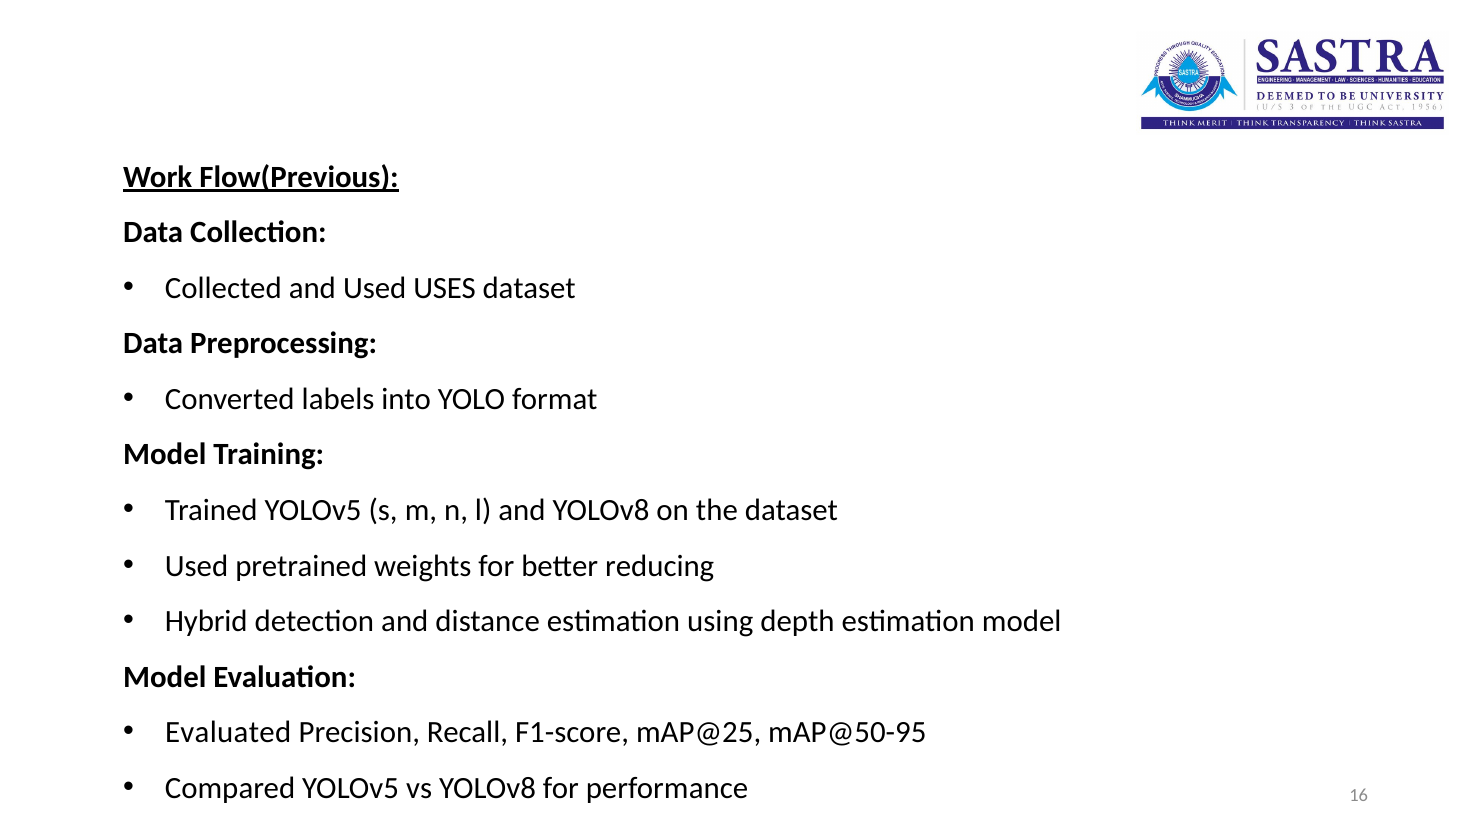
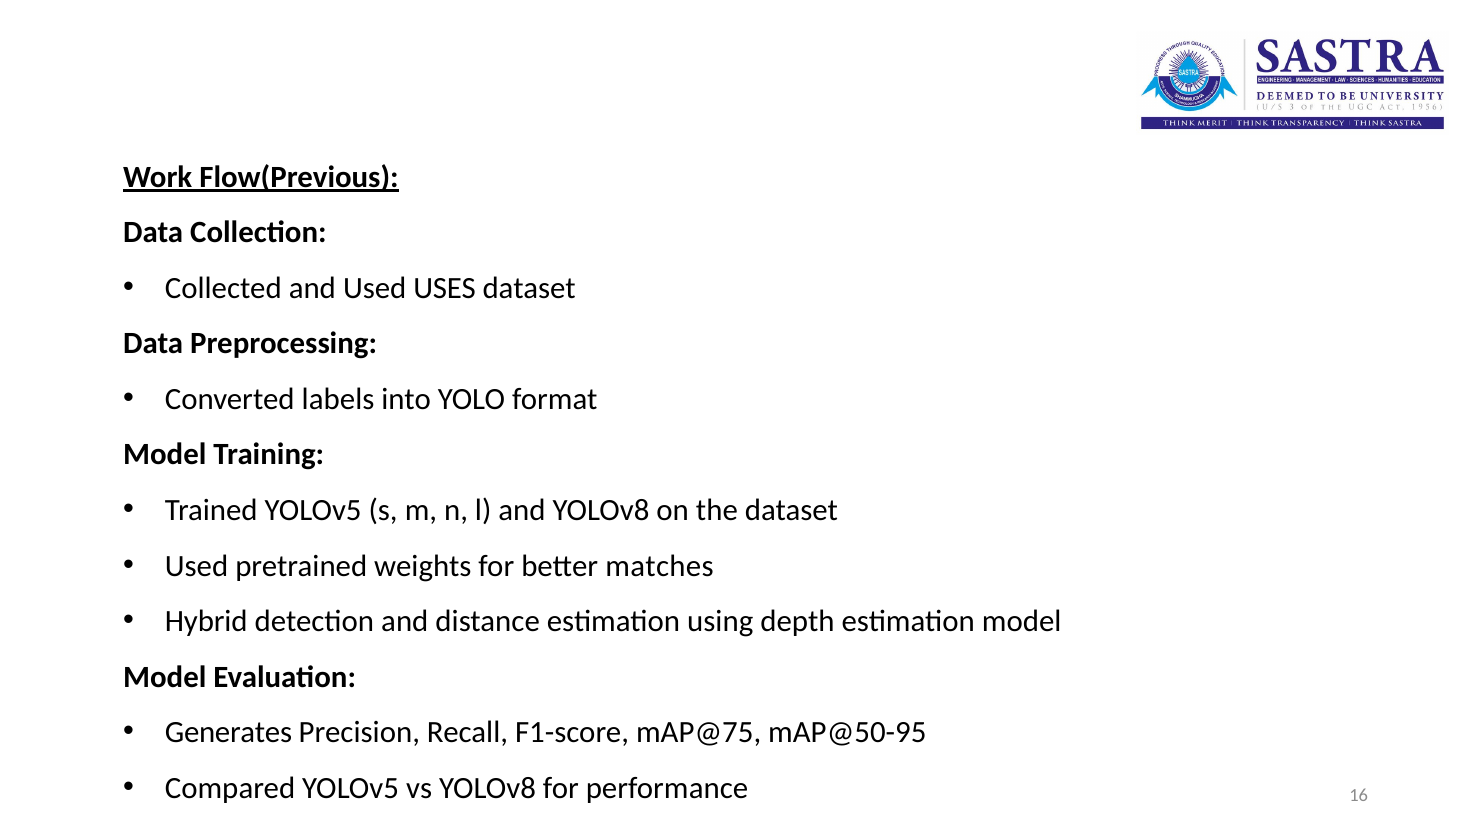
reducing: reducing -> matches
Evaluated: Evaluated -> Generates
mAP@25: mAP@25 -> mAP@75
